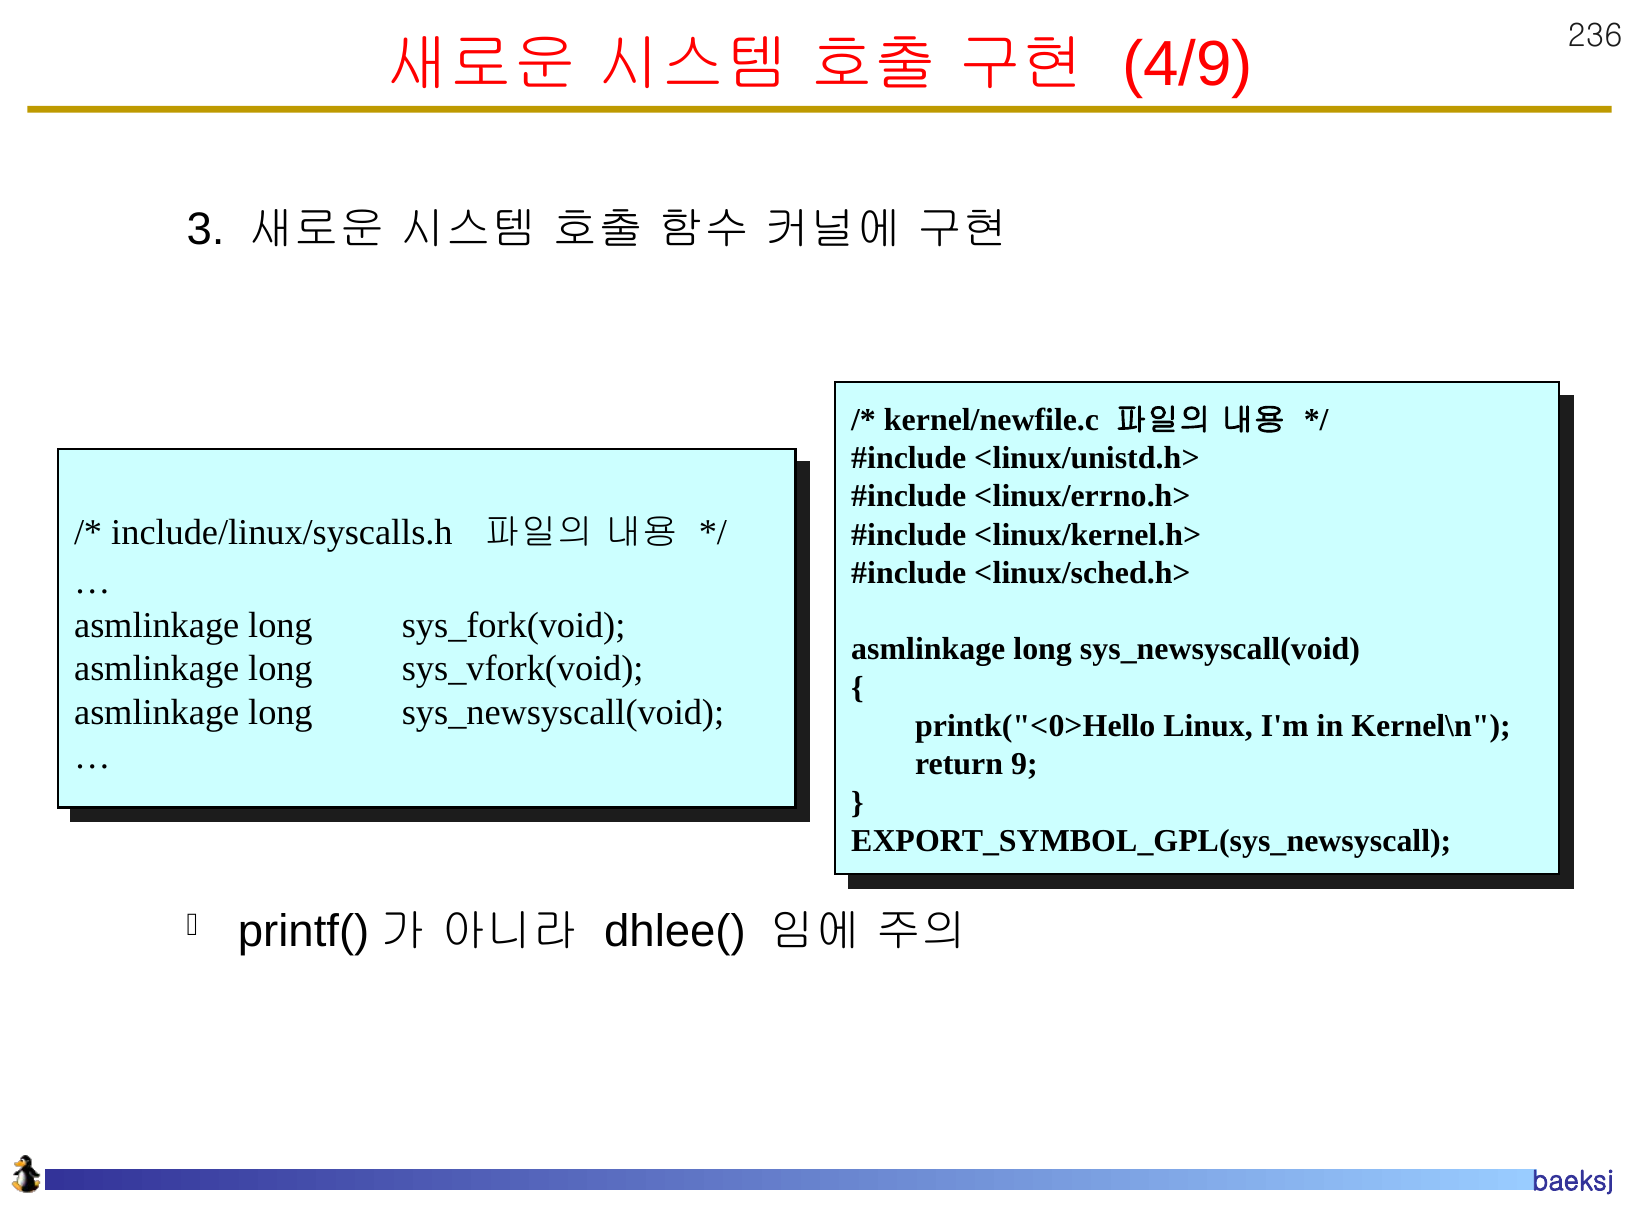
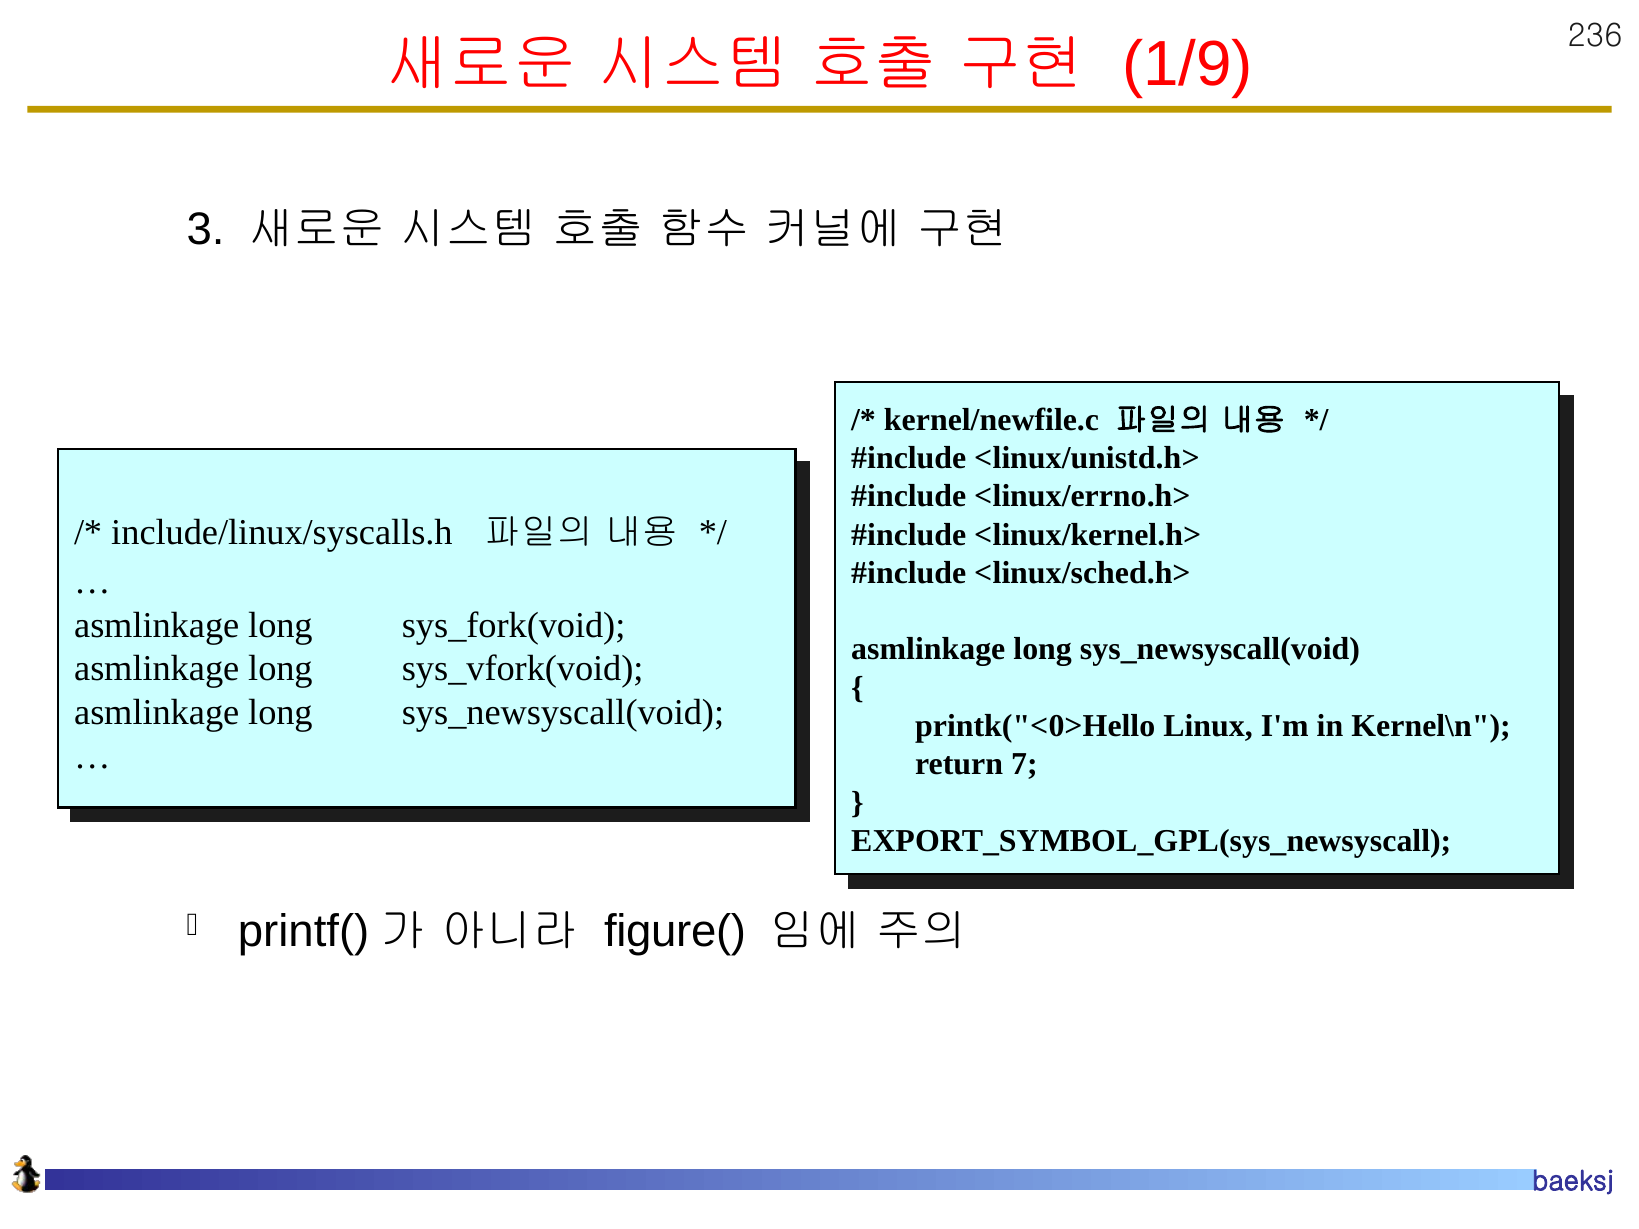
4/9: 4/9 -> 1/9
9: 9 -> 7
dhlee(: dhlee( -> figure(
